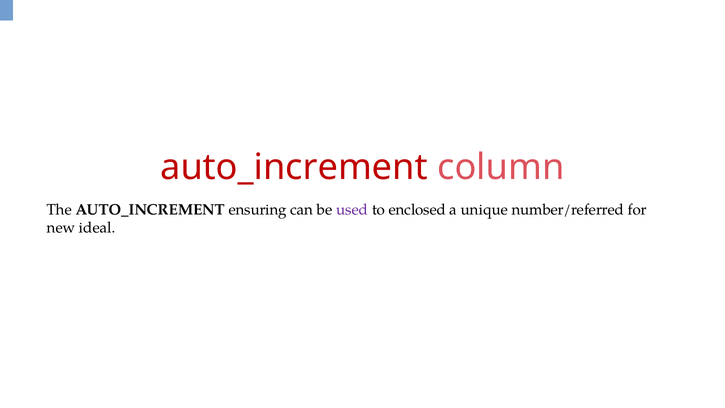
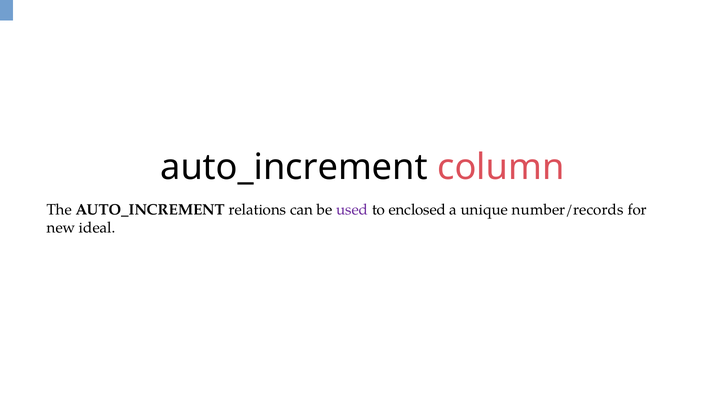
auto_increment at (294, 167) colour: red -> black
ensuring: ensuring -> relations
number/referred: number/referred -> number/records
